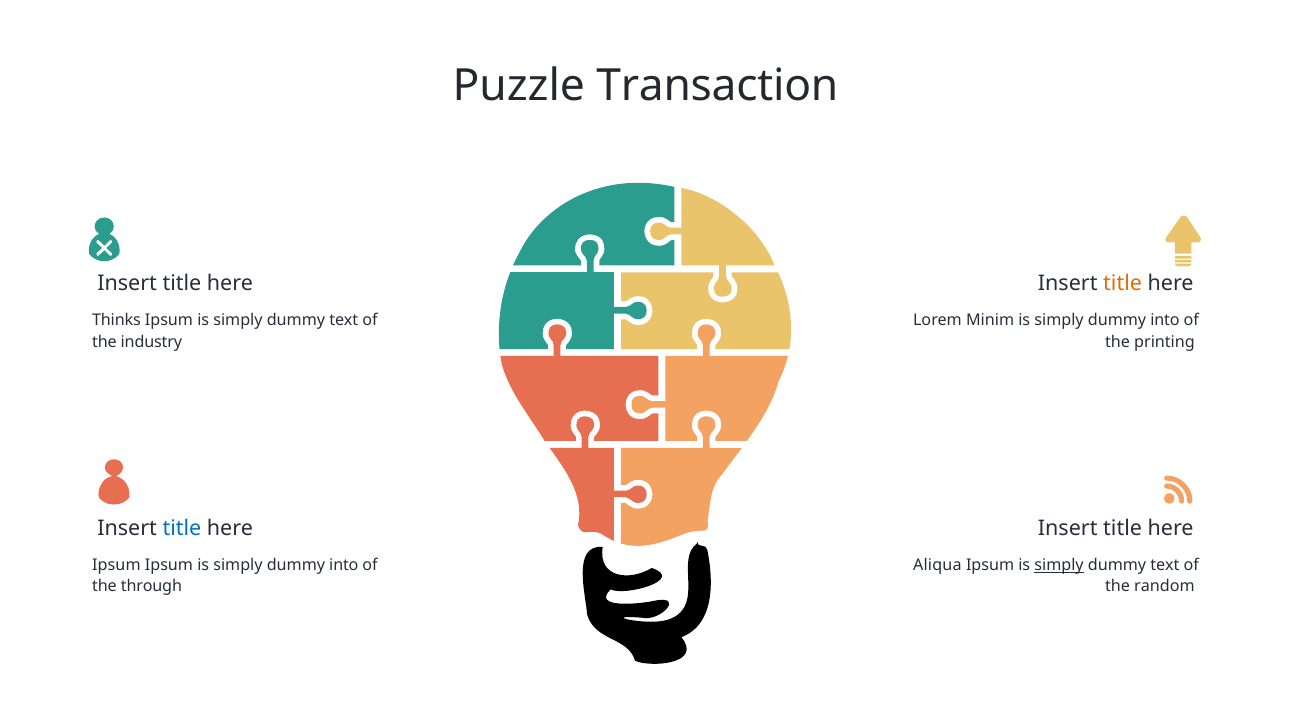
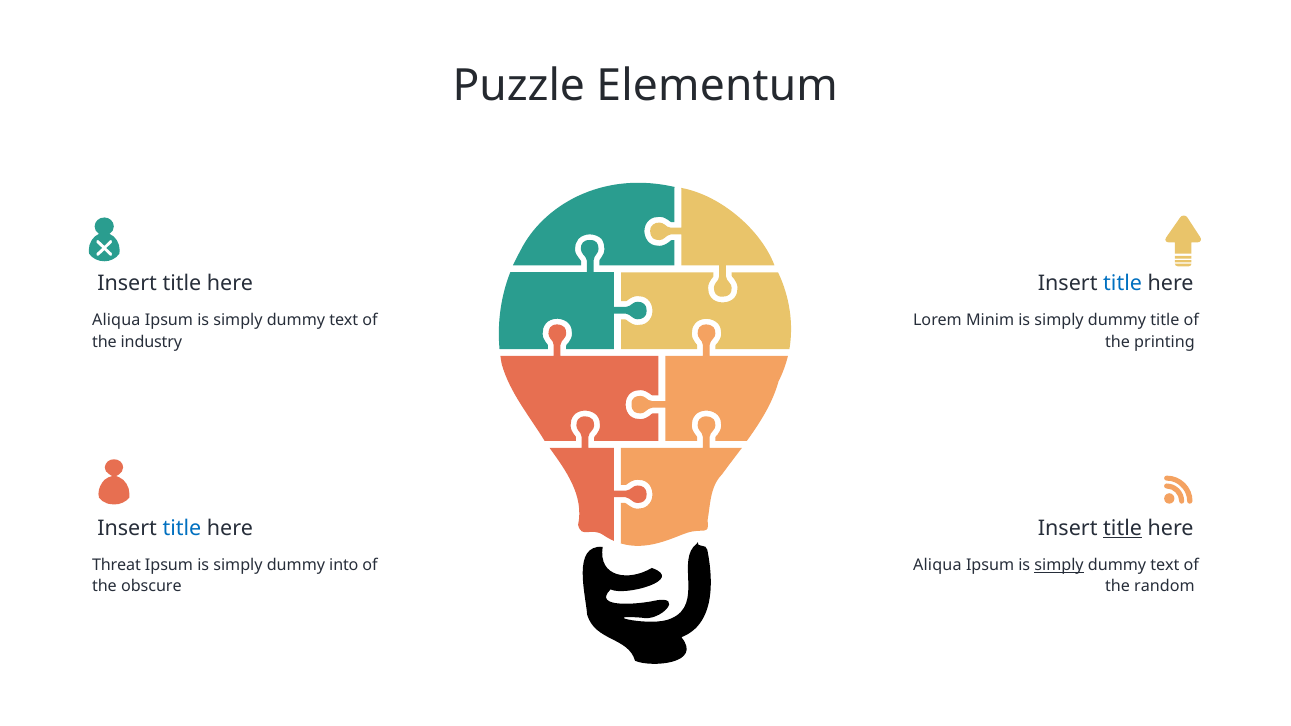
Transaction: Transaction -> Elementum
title at (1123, 284) colour: orange -> blue
Thinks at (116, 321): Thinks -> Aliqua
into at (1165, 321): into -> title
title at (1123, 529) underline: none -> present
Ipsum at (116, 565): Ipsum -> Threat
through: through -> obscure
